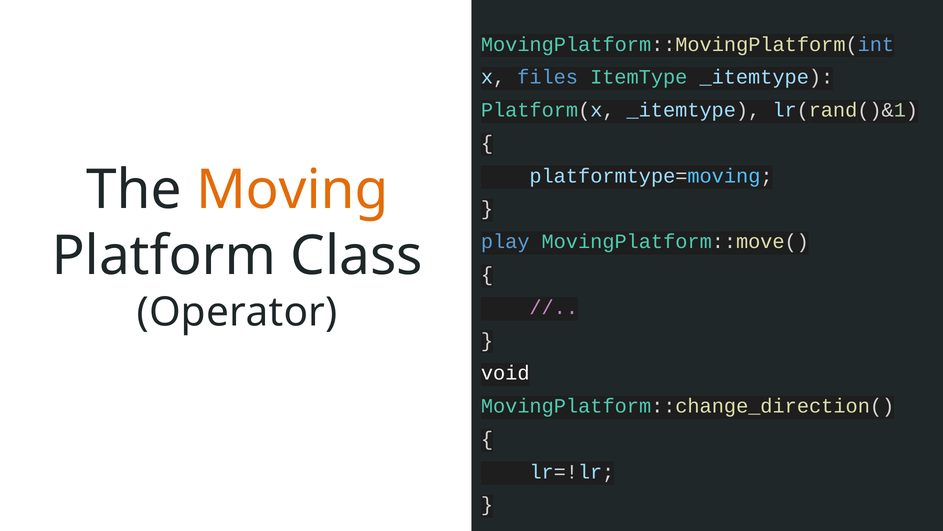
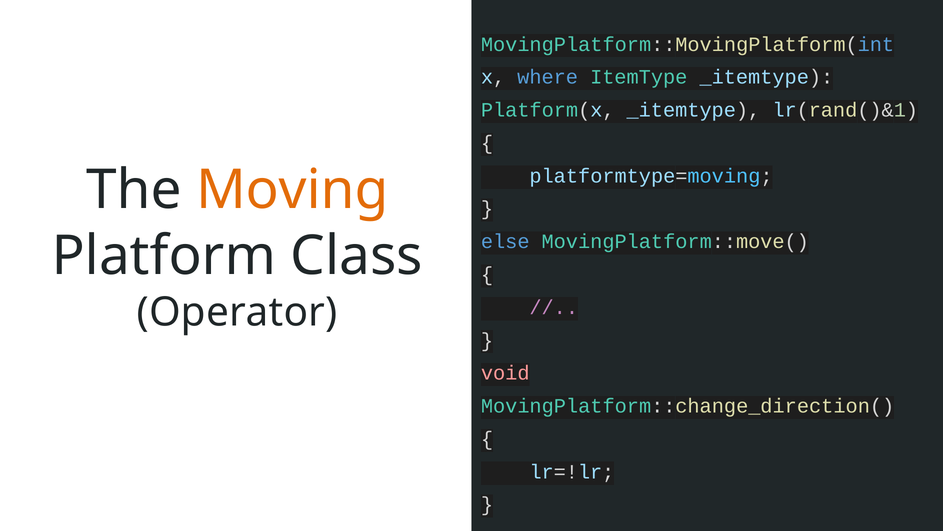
files: files -> where
play: play -> else
void colour: white -> pink
